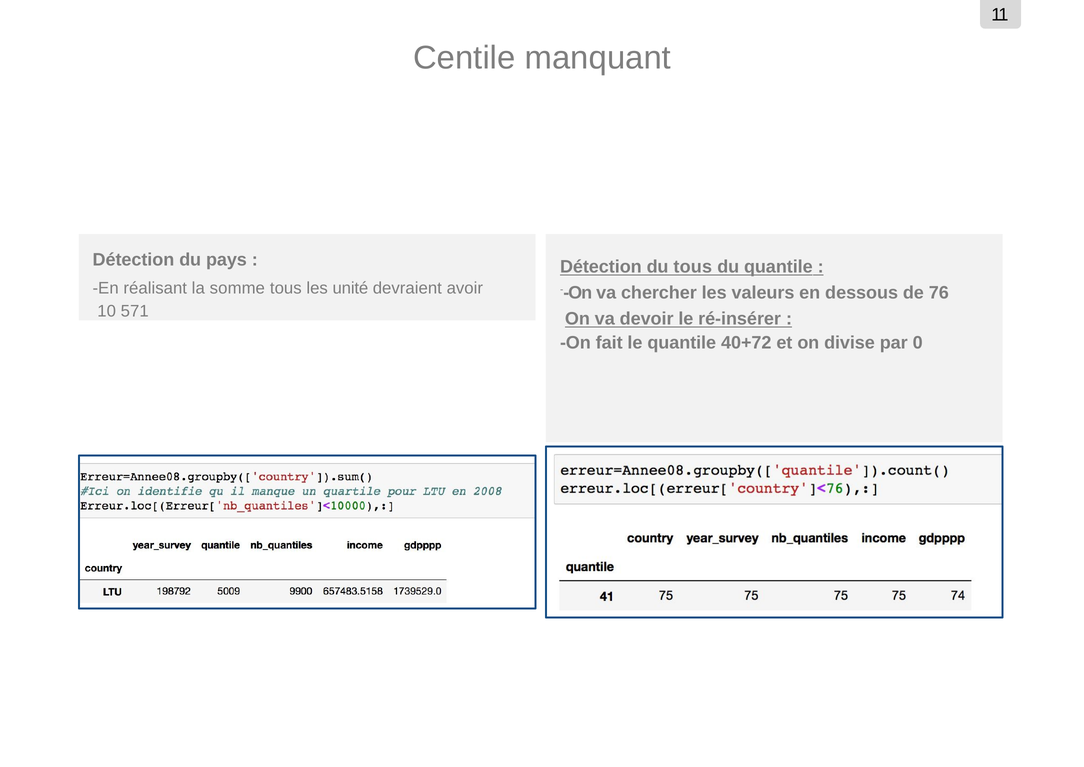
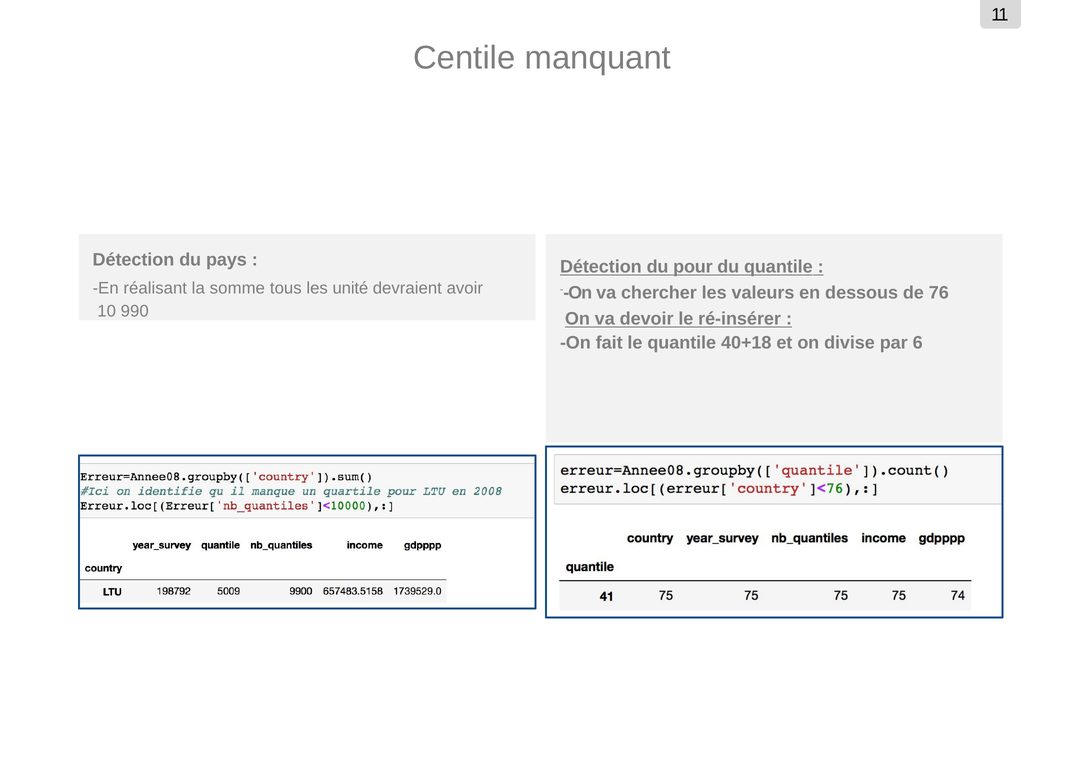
du tous: tous -> pour
571: 571 -> 990
40+72: 40+72 -> 40+18
0: 0 -> 6
